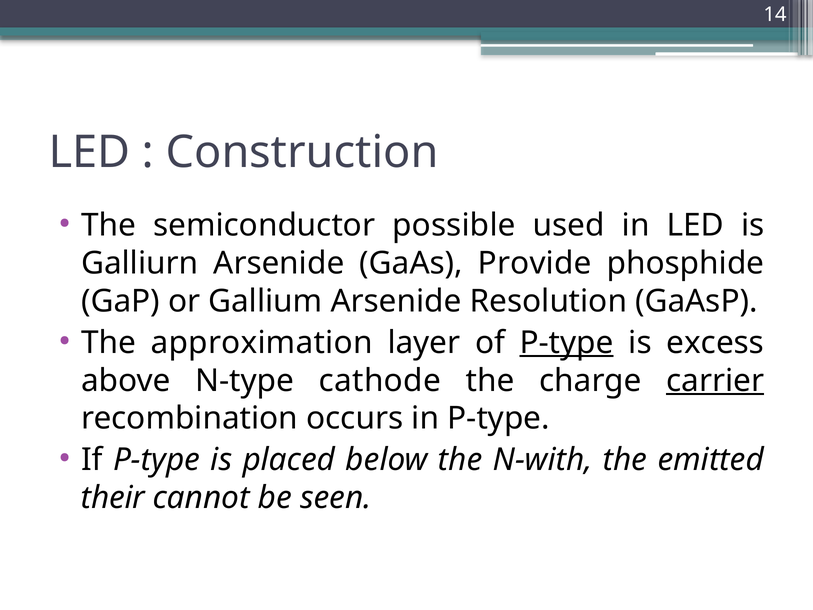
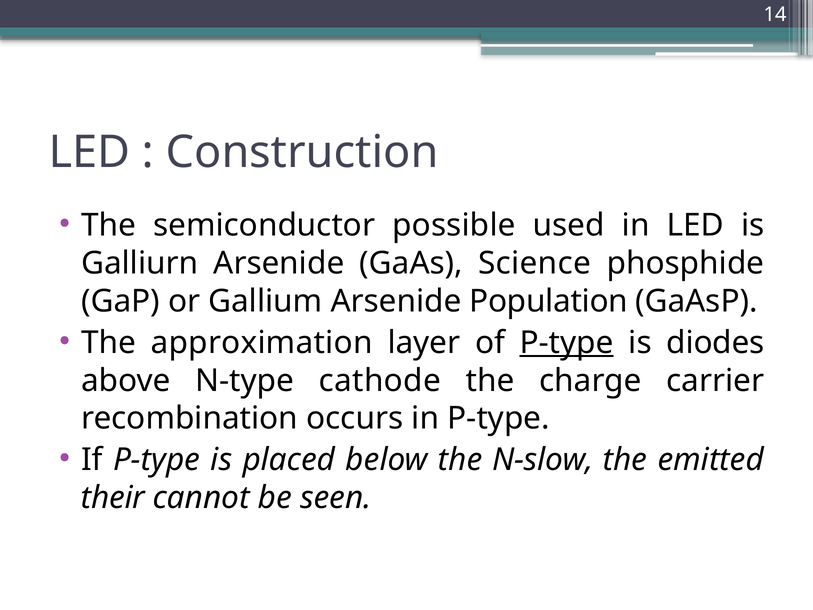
Provide: Provide -> Science
Resolution: Resolution -> Population
excess: excess -> diodes
carrier underline: present -> none
N-with: N-with -> N-slow
